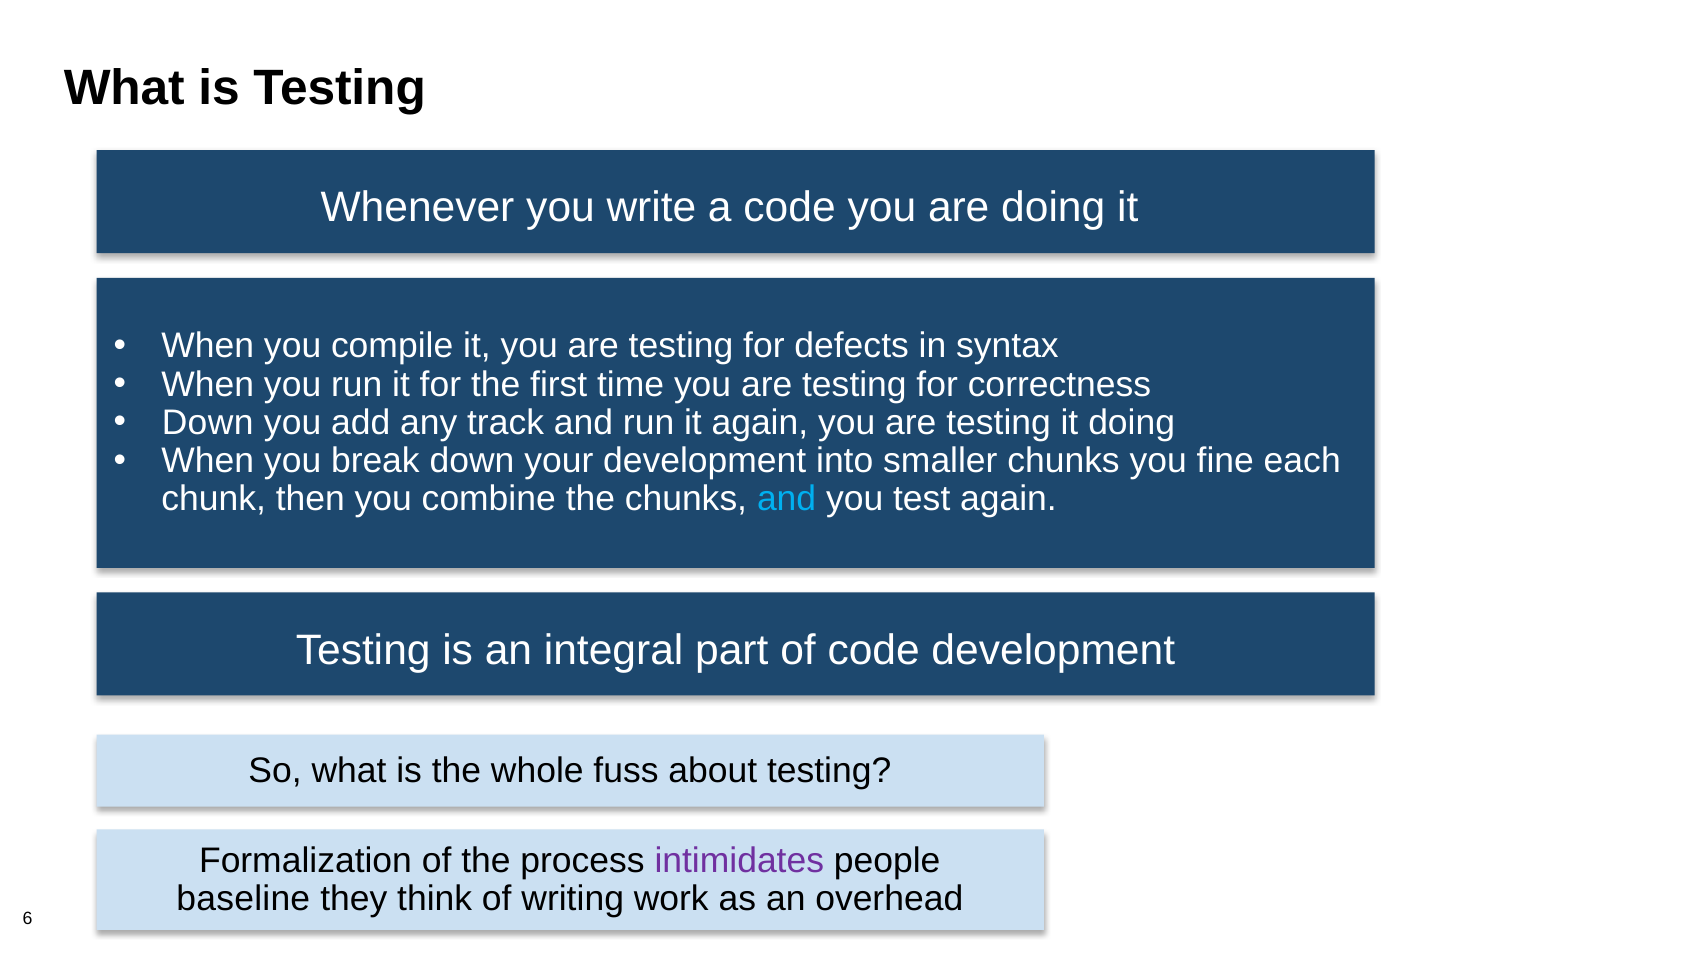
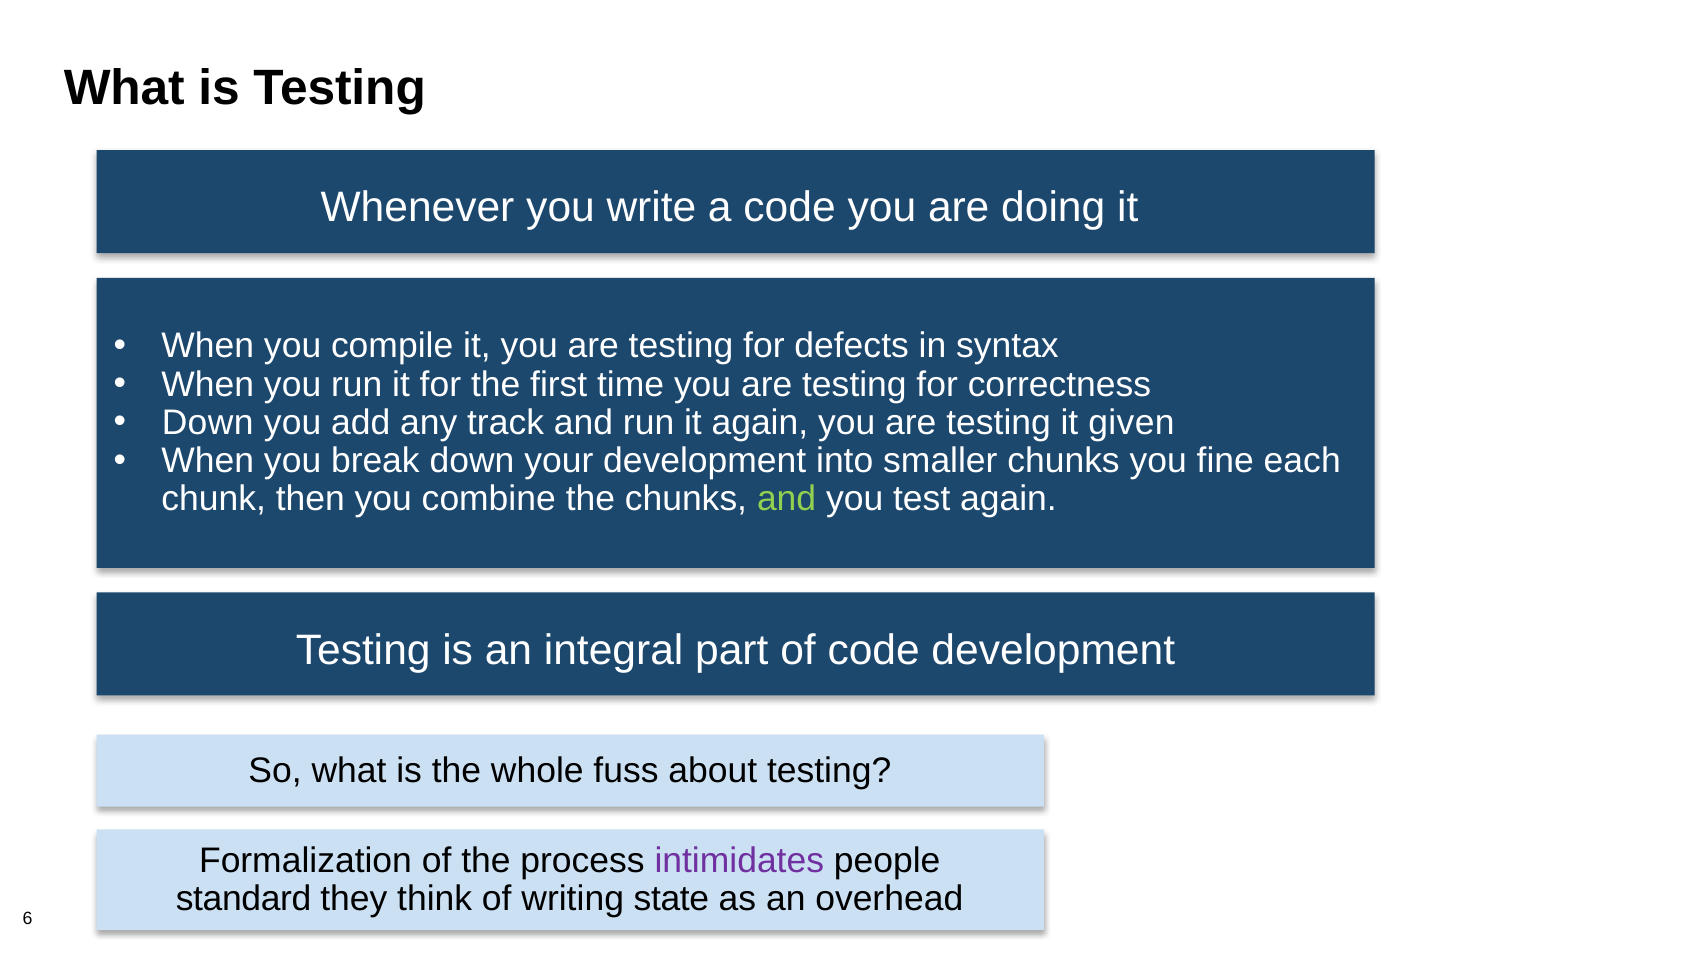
it doing: doing -> given
and at (787, 499) colour: light blue -> light green
baseline: baseline -> standard
work: work -> state
